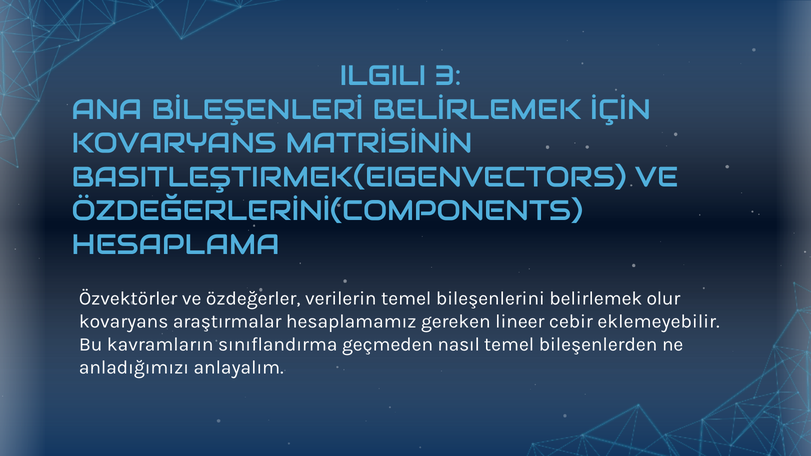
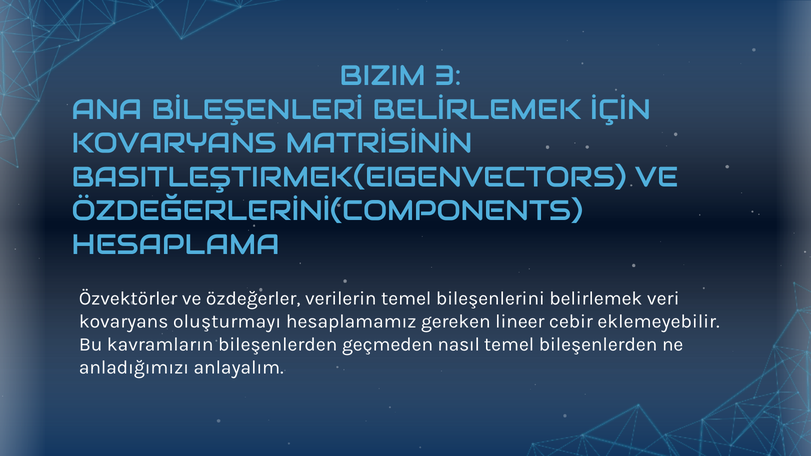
ILGILI: ILGILI -> BIZIM
olur: olur -> veri
araştırmalar: araştırmalar -> oluşturmayı
kavramların sınıflandırma: sınıflandırma -> bileşenlerden
